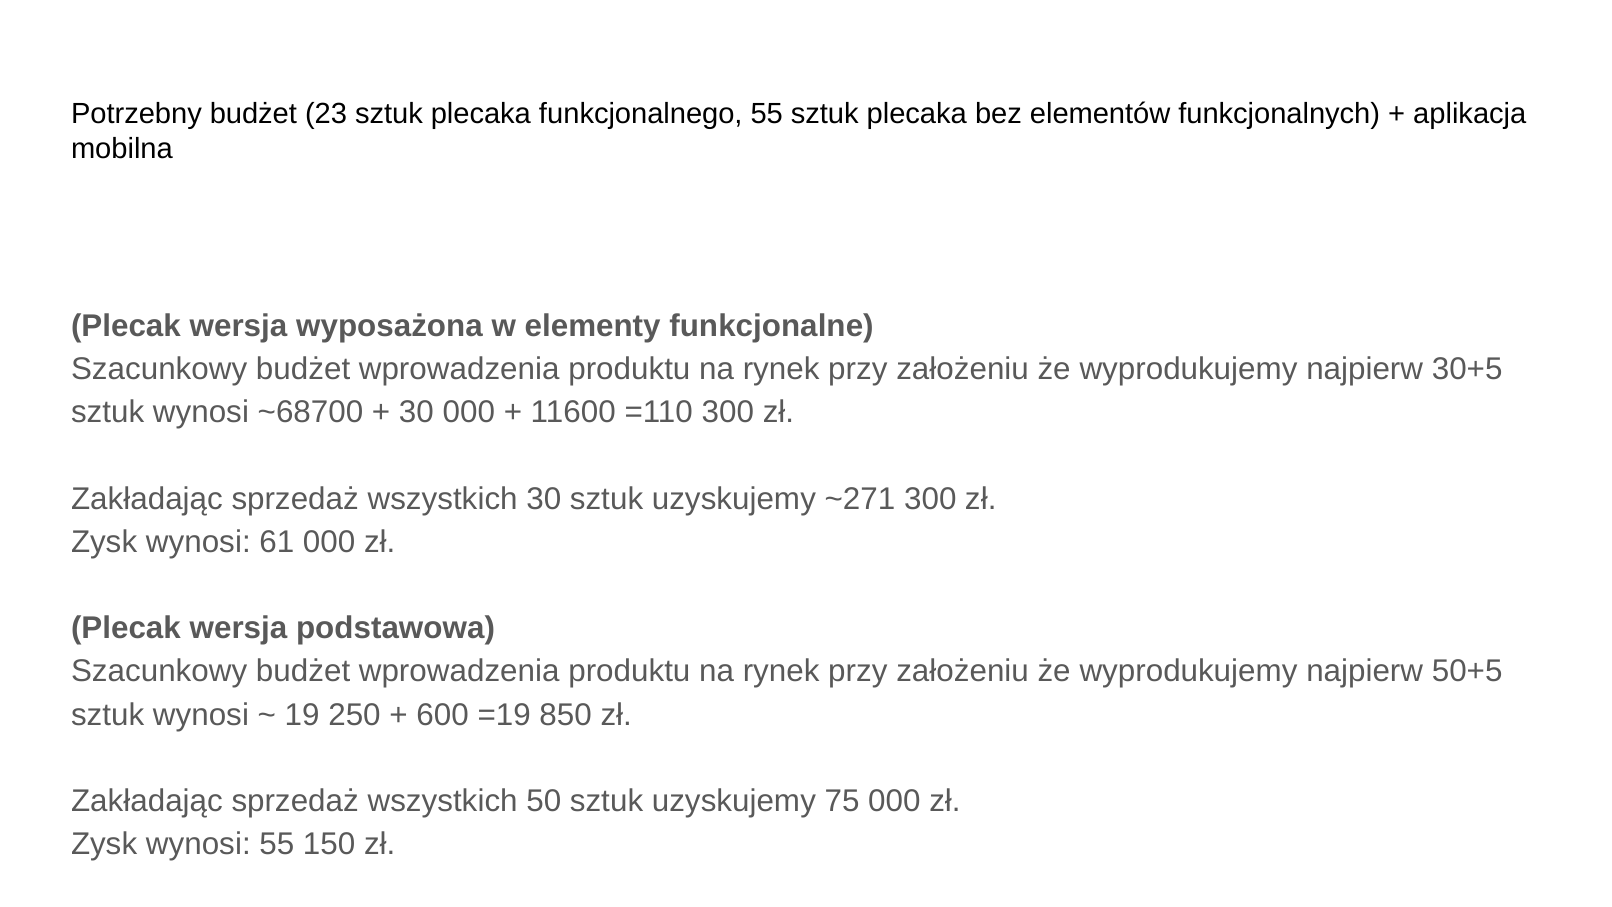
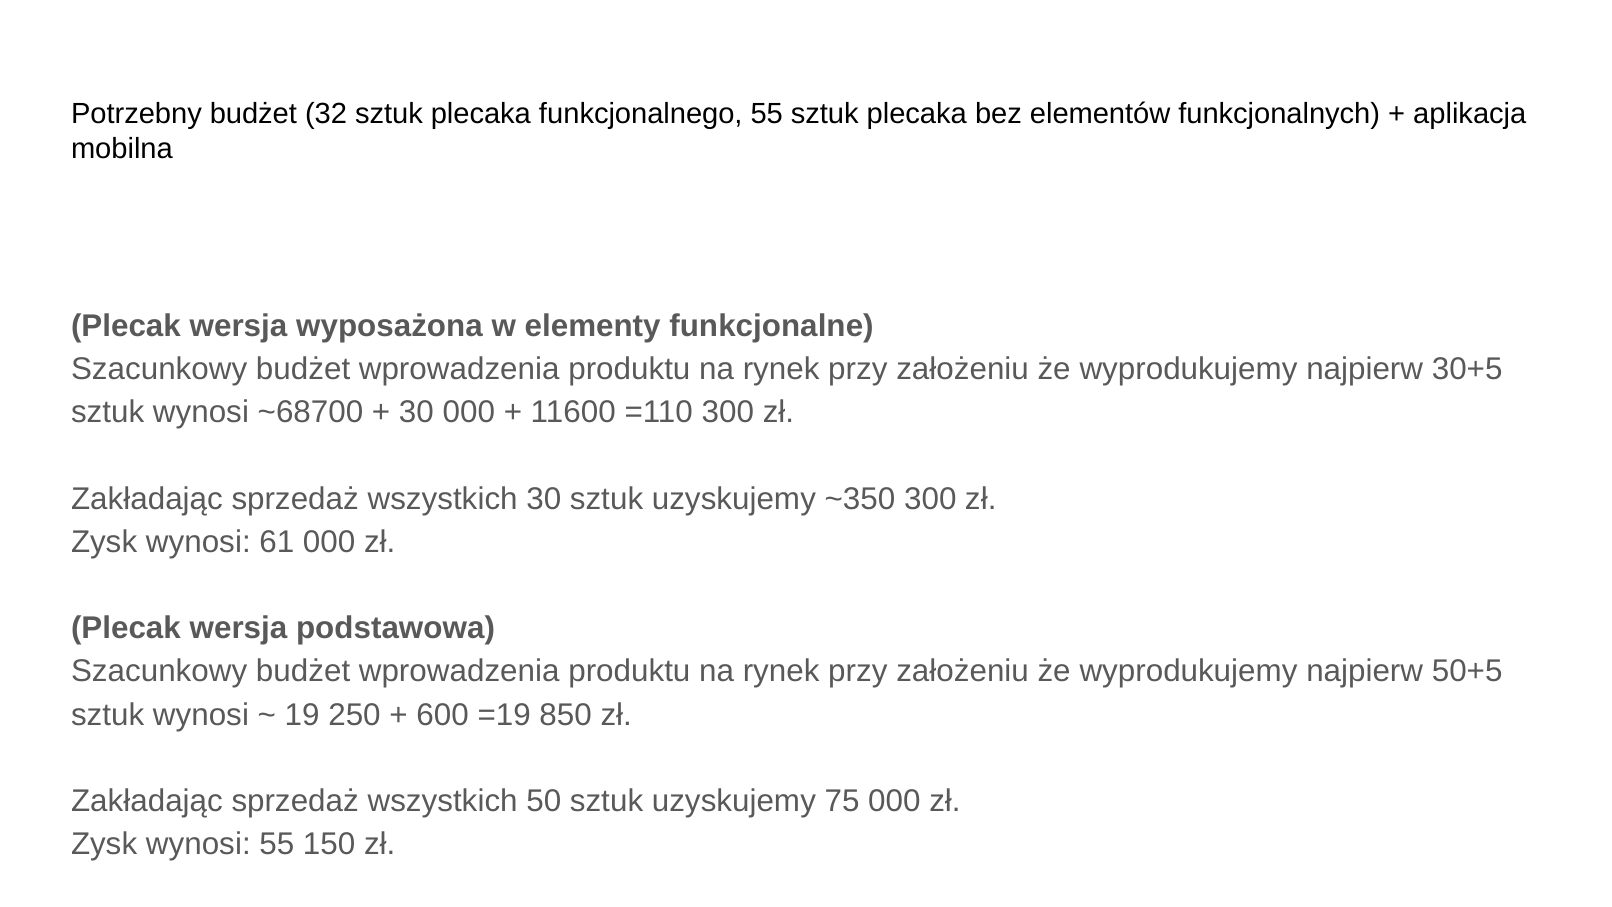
23: 23 -> 32
~271: ~271 -> ~350
